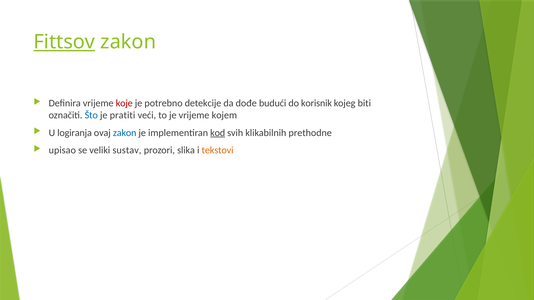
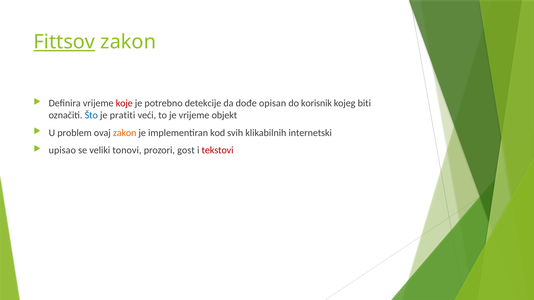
budući: budući -> opisan
kojem: kojem -> objekt
logiranja: logiranja -> problem
zakon at (125, 133) colour: blue -> orange
kod underline: present -> none
prethodne: prethodne -> internetski
sustav: sustav -> tonovi
slika: slika -> gost
tekstovi colour: orange -> red
